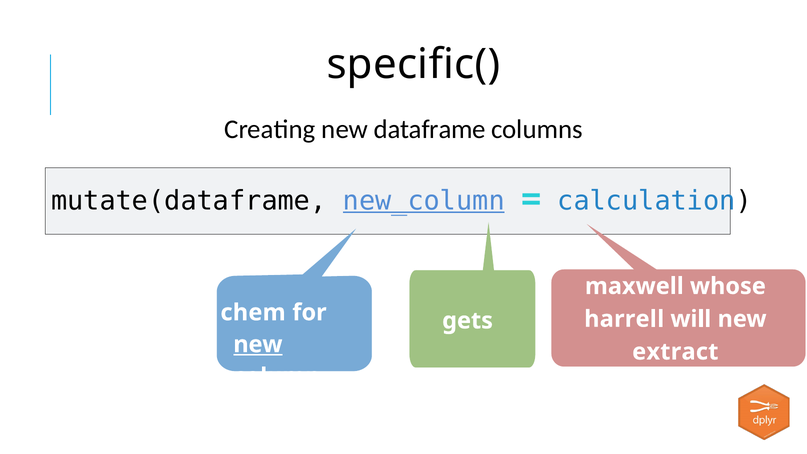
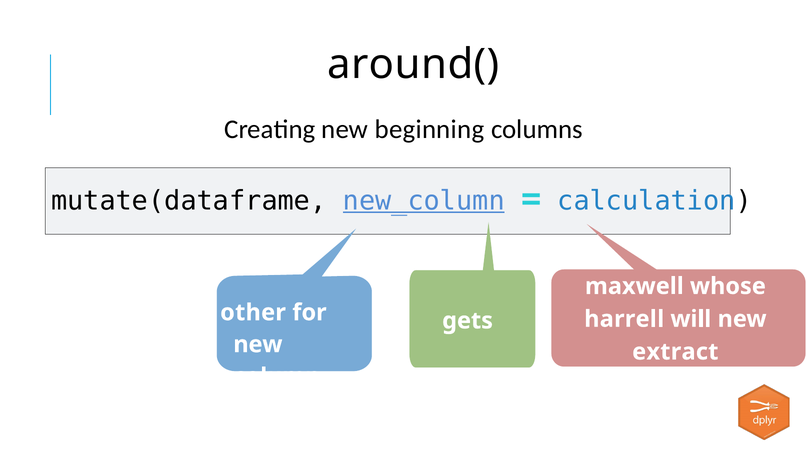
specific(: specific( -> around(
dataframe: dataframe -> beginning
chem: chem -> other
new at (258, 344) underline: present -> none
